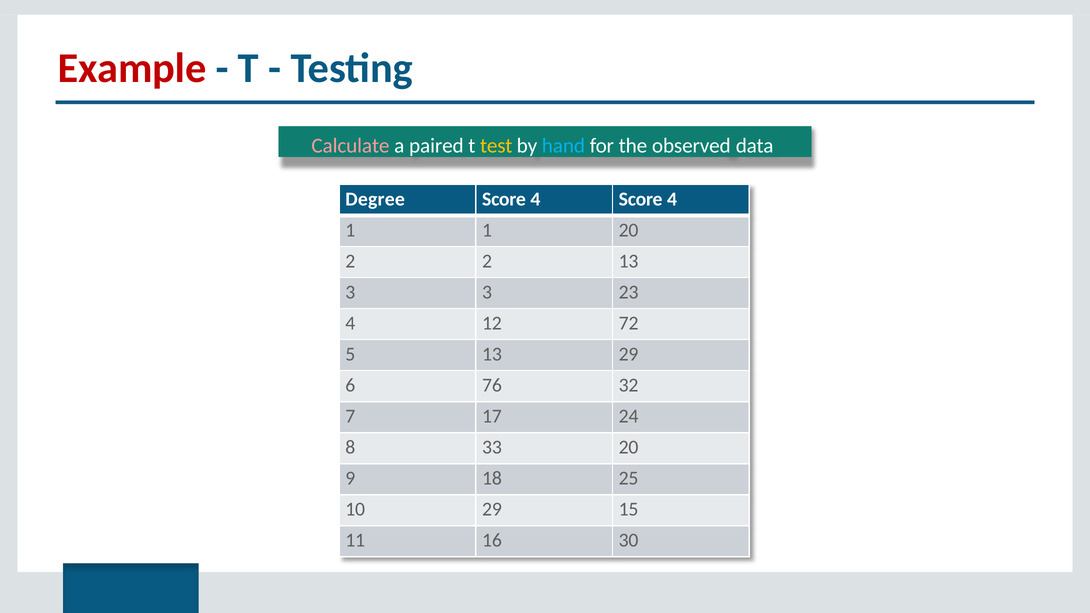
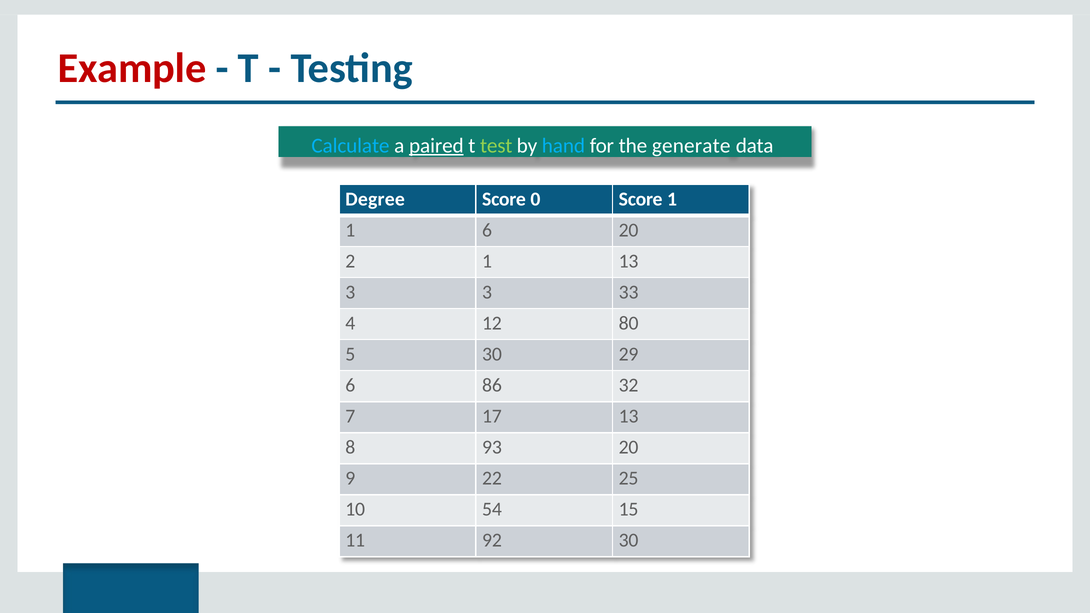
Calculate colour: pink -> light blue
paired underline: none -> present
test colour: yellow -> light green
observed: observed -> generate
4 at (535, 199): 4 -> 0
4 at (672, 199): 4 -> 1
1 1: 1 -> 6
2 2: 2 -> 1
23: 23 -> 33
72: 72 -> 80
5 13: 13 -> 30
76: 76 -> 86
17 24: 24 -> 13
33: 33 -> 93
18: 18 -> 22
10 29: 29 -> 54
16: 16 -> 92
